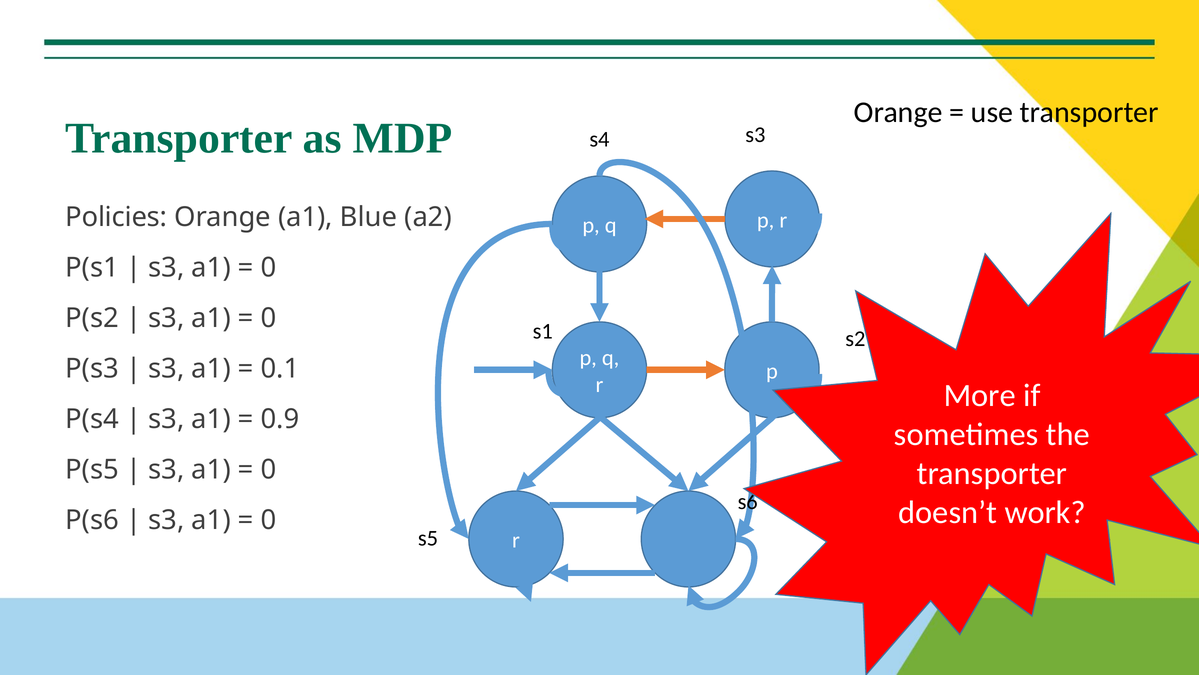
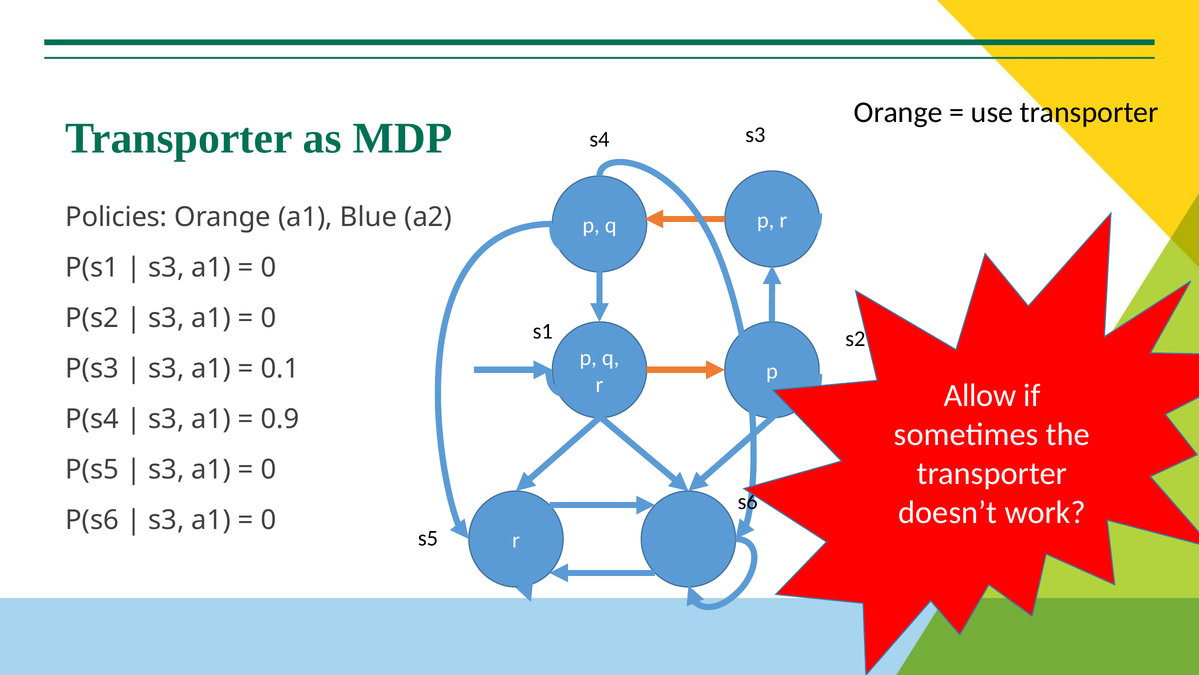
More: More -> Allow
